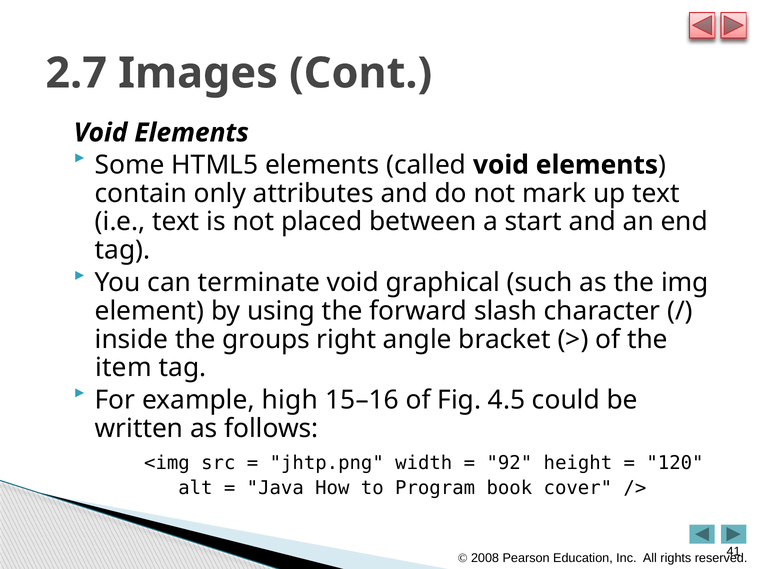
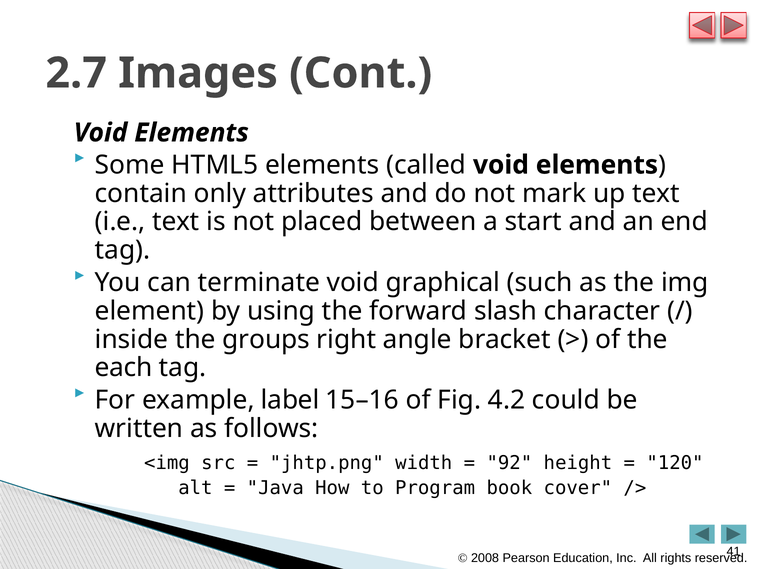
item: item -> each
high: high -> label
4.5: 4.5 -> 4.2
